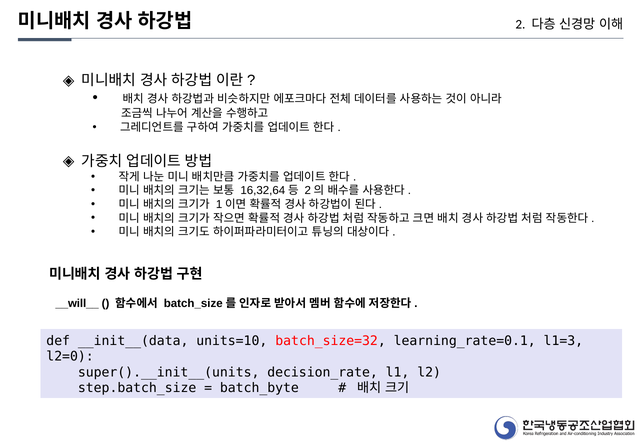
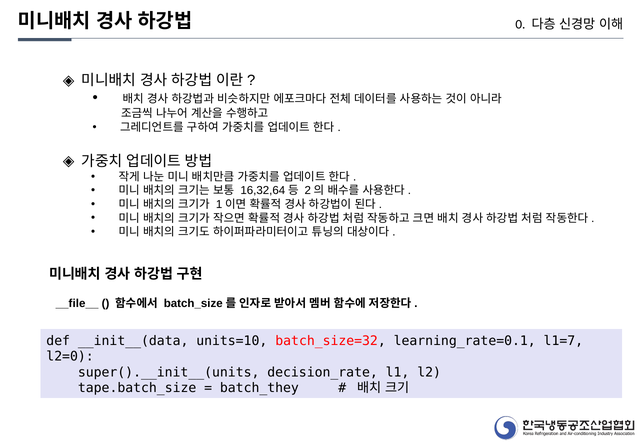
2: 2 -> 0
__will__: __will__ -> __file__
l1=3: l1=3 -> l1=7
step.batch_size: step.batch_size -> tape.batch_size
batch_byte: batch_byte -> batch_they
